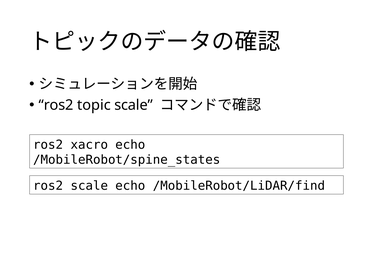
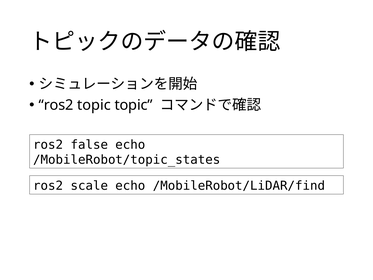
topic scale: scale -> topic
xacro: xacro -> false
/MobileRobot/spine_states: /MobileRobot/spine_states -> /MobileRobot/topic_states
